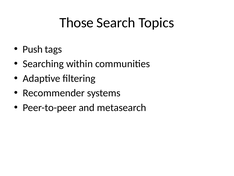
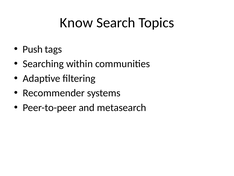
Those: Those -> Know
